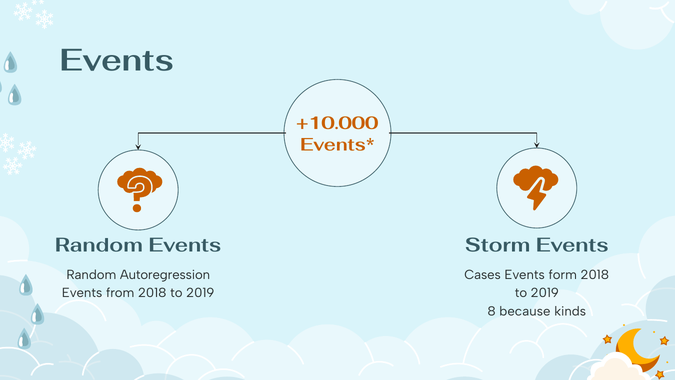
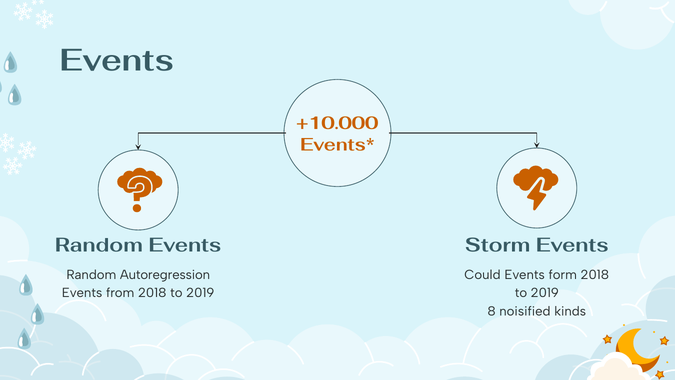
Cases: Cases -> Could
because: because -> noisified
